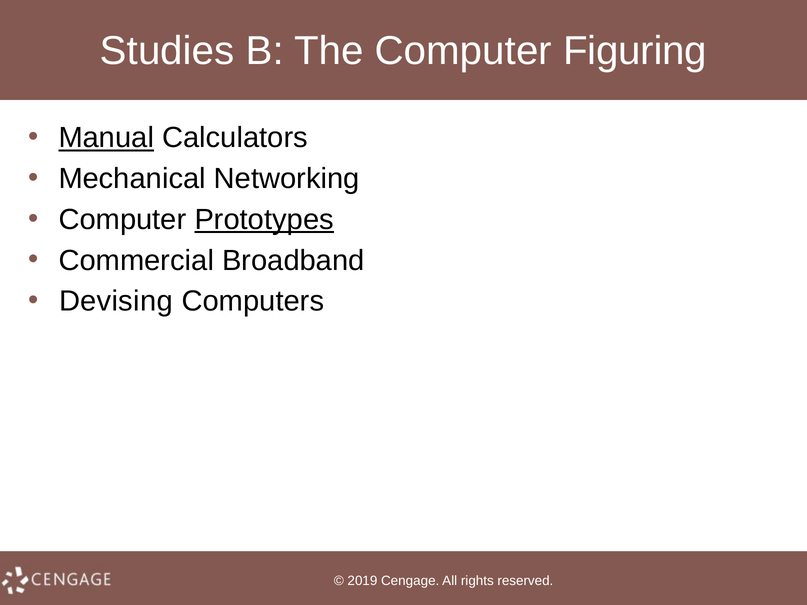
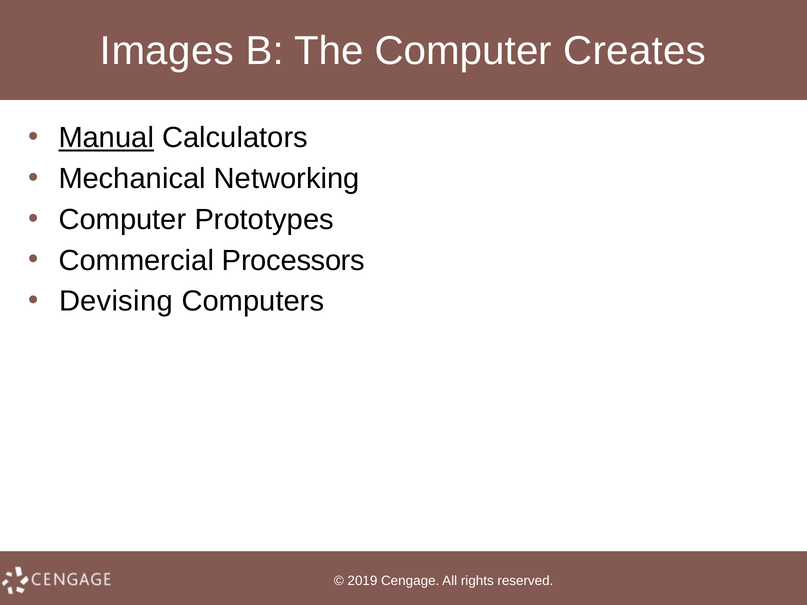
Studies: Studies -> Images
Figuring: Figuring -> Creates
Prototypes underline: present -> none
Broadband: Broadband -> Processors
